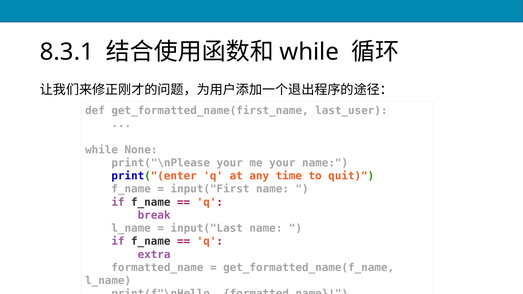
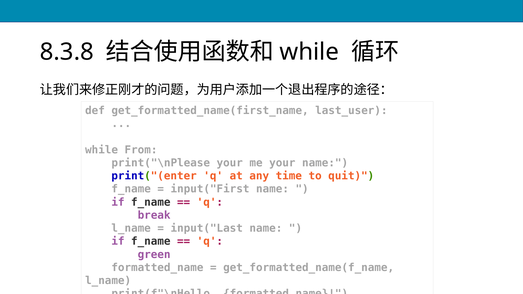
8.3.1: 8.3.1 -> 8.3.8
None: None -> From
extra: extra -> green
